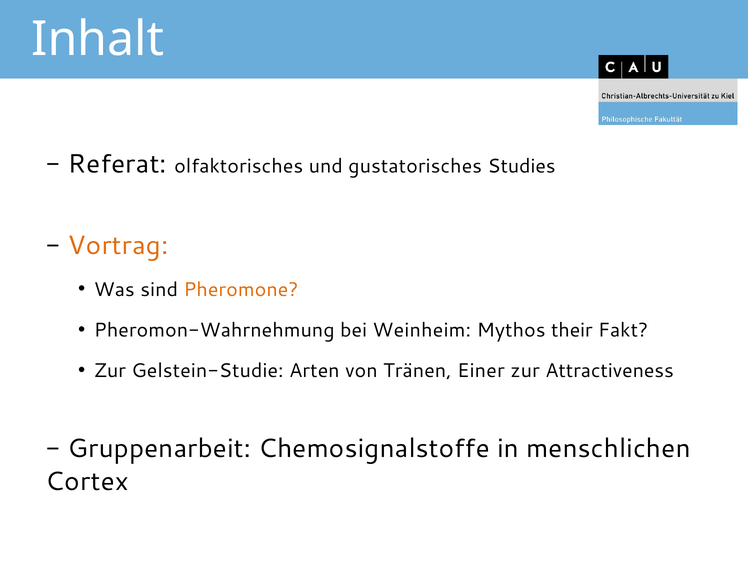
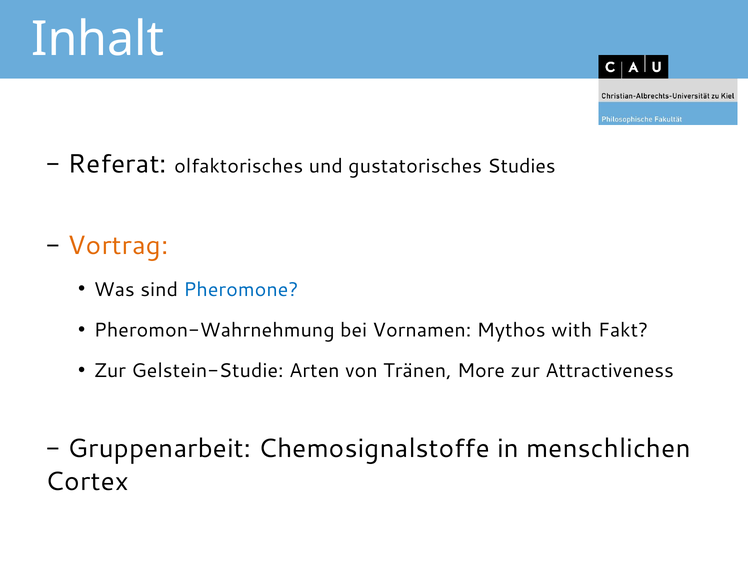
Pheromone colour: orange -> blue
Weinheim: Weinheim -> Vornamen
their: their -> with
Einer: Einer -> More
